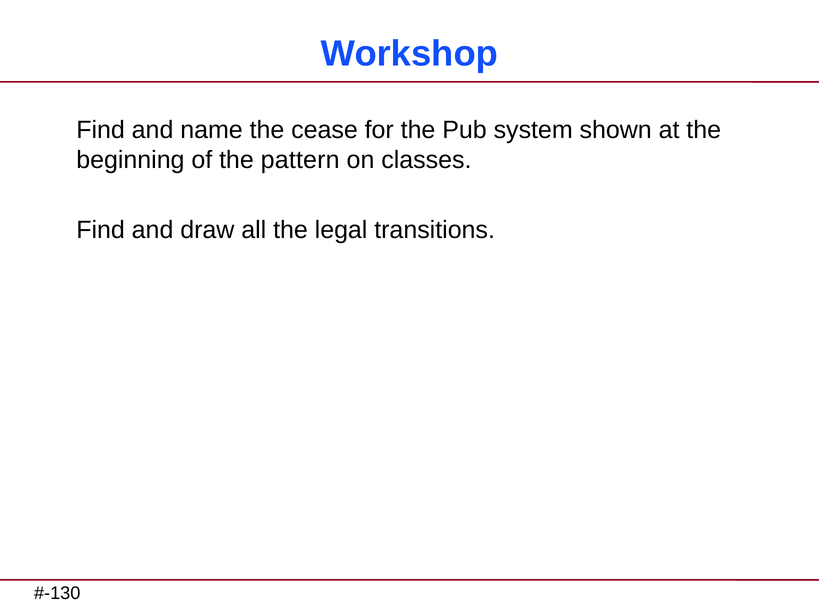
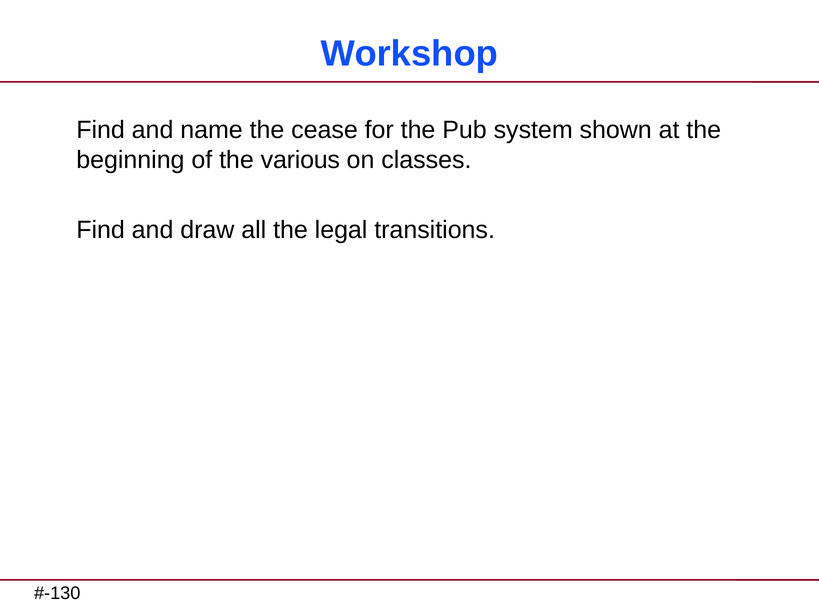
pattern: pattern -> various
